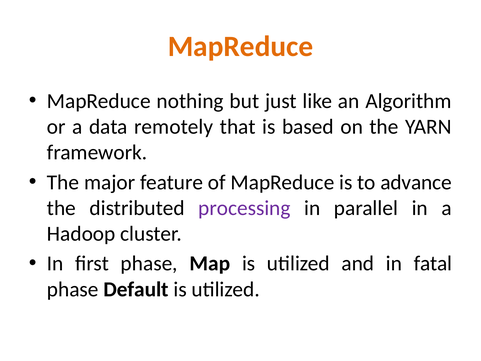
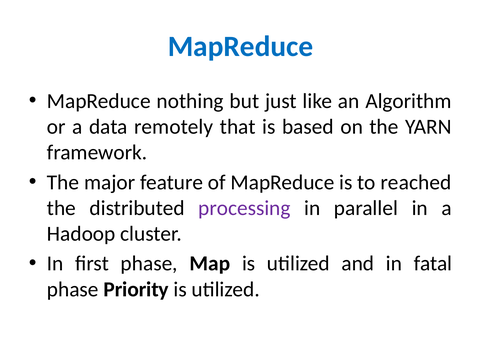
MapReduce at (240, 47) colour: orange -> blue
advance: advance -> reached
Default: Default -> Priority
